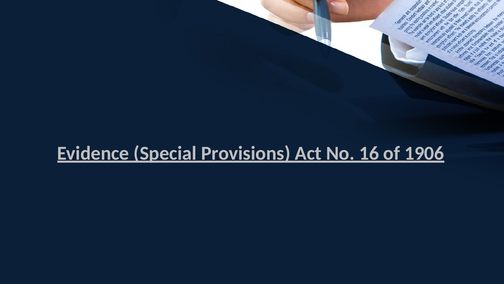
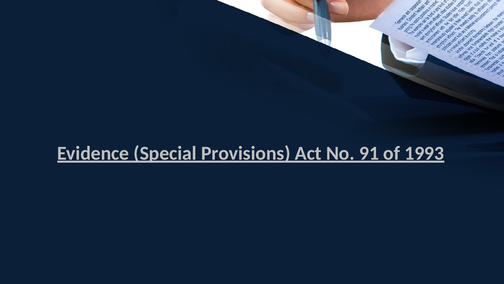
16: 16 -> 91
1906: 1906 -> 1993
